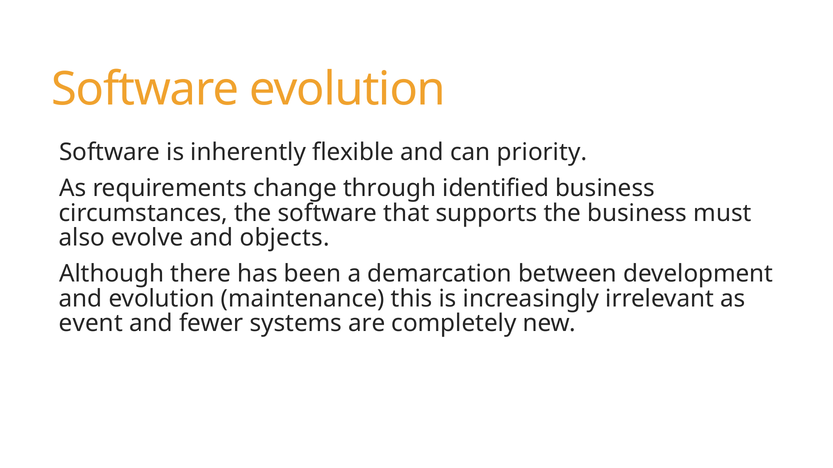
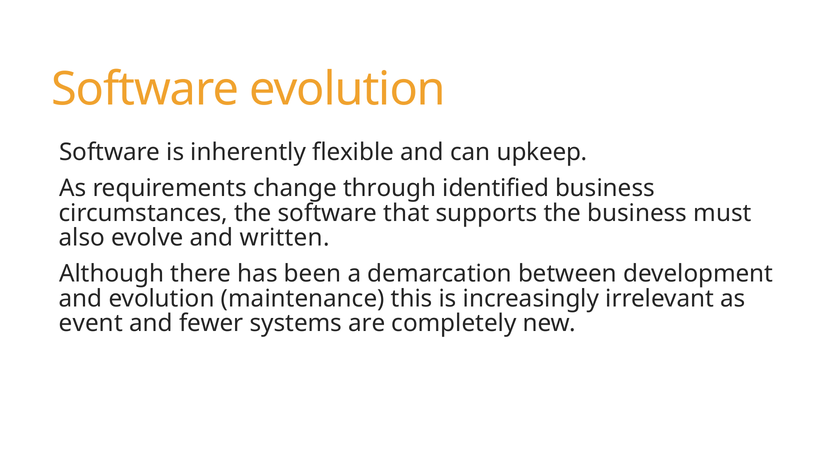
priority: priority -> upkeep
objects: objects -> written
